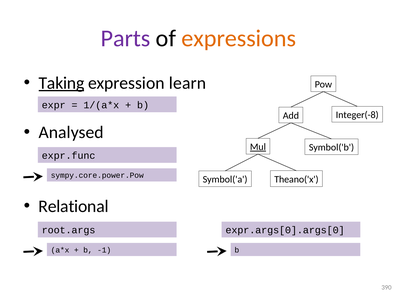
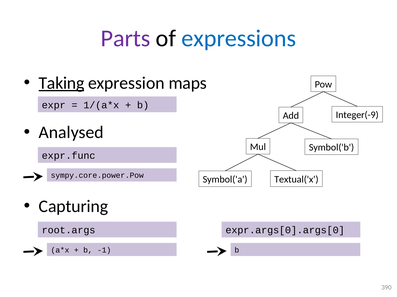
expressions colour: orange -> blue
learn: learn -> maps
Integer(-8: Integer(-8 -> Integer(-9
Mul underline: present -> none
Theano('x: Theano('x -> Textual('x
Relational: Relational -> Capturing
